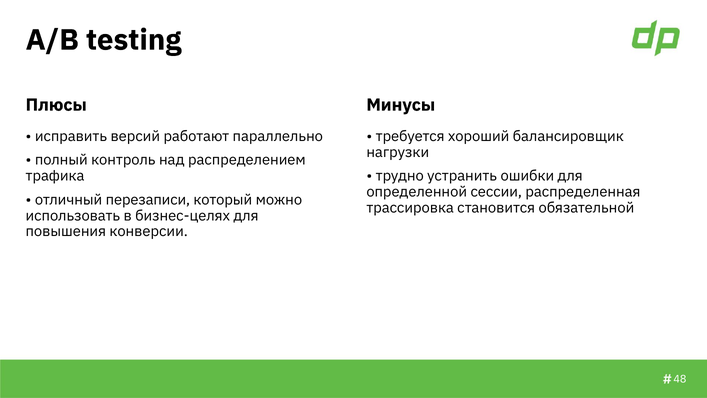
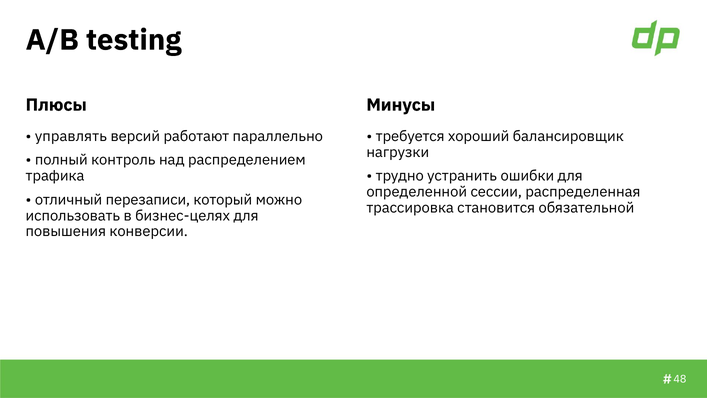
исправить: исправить -> управлять
